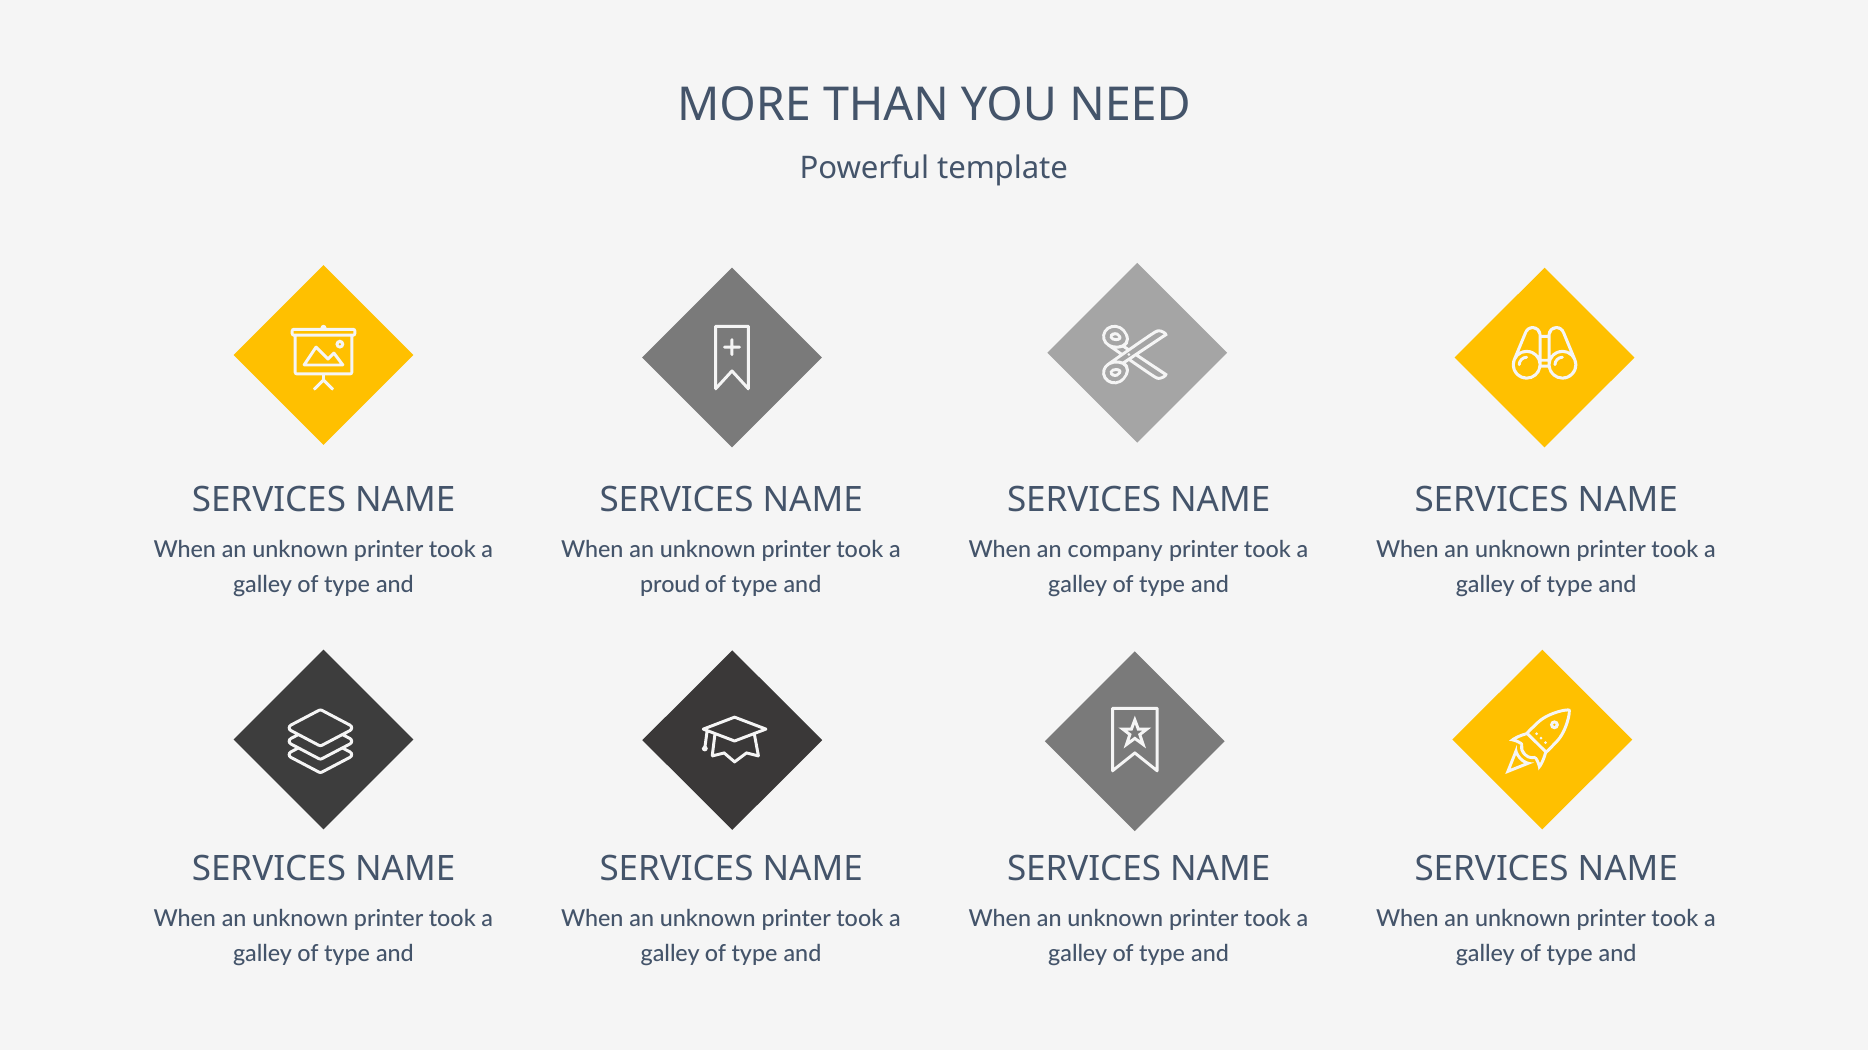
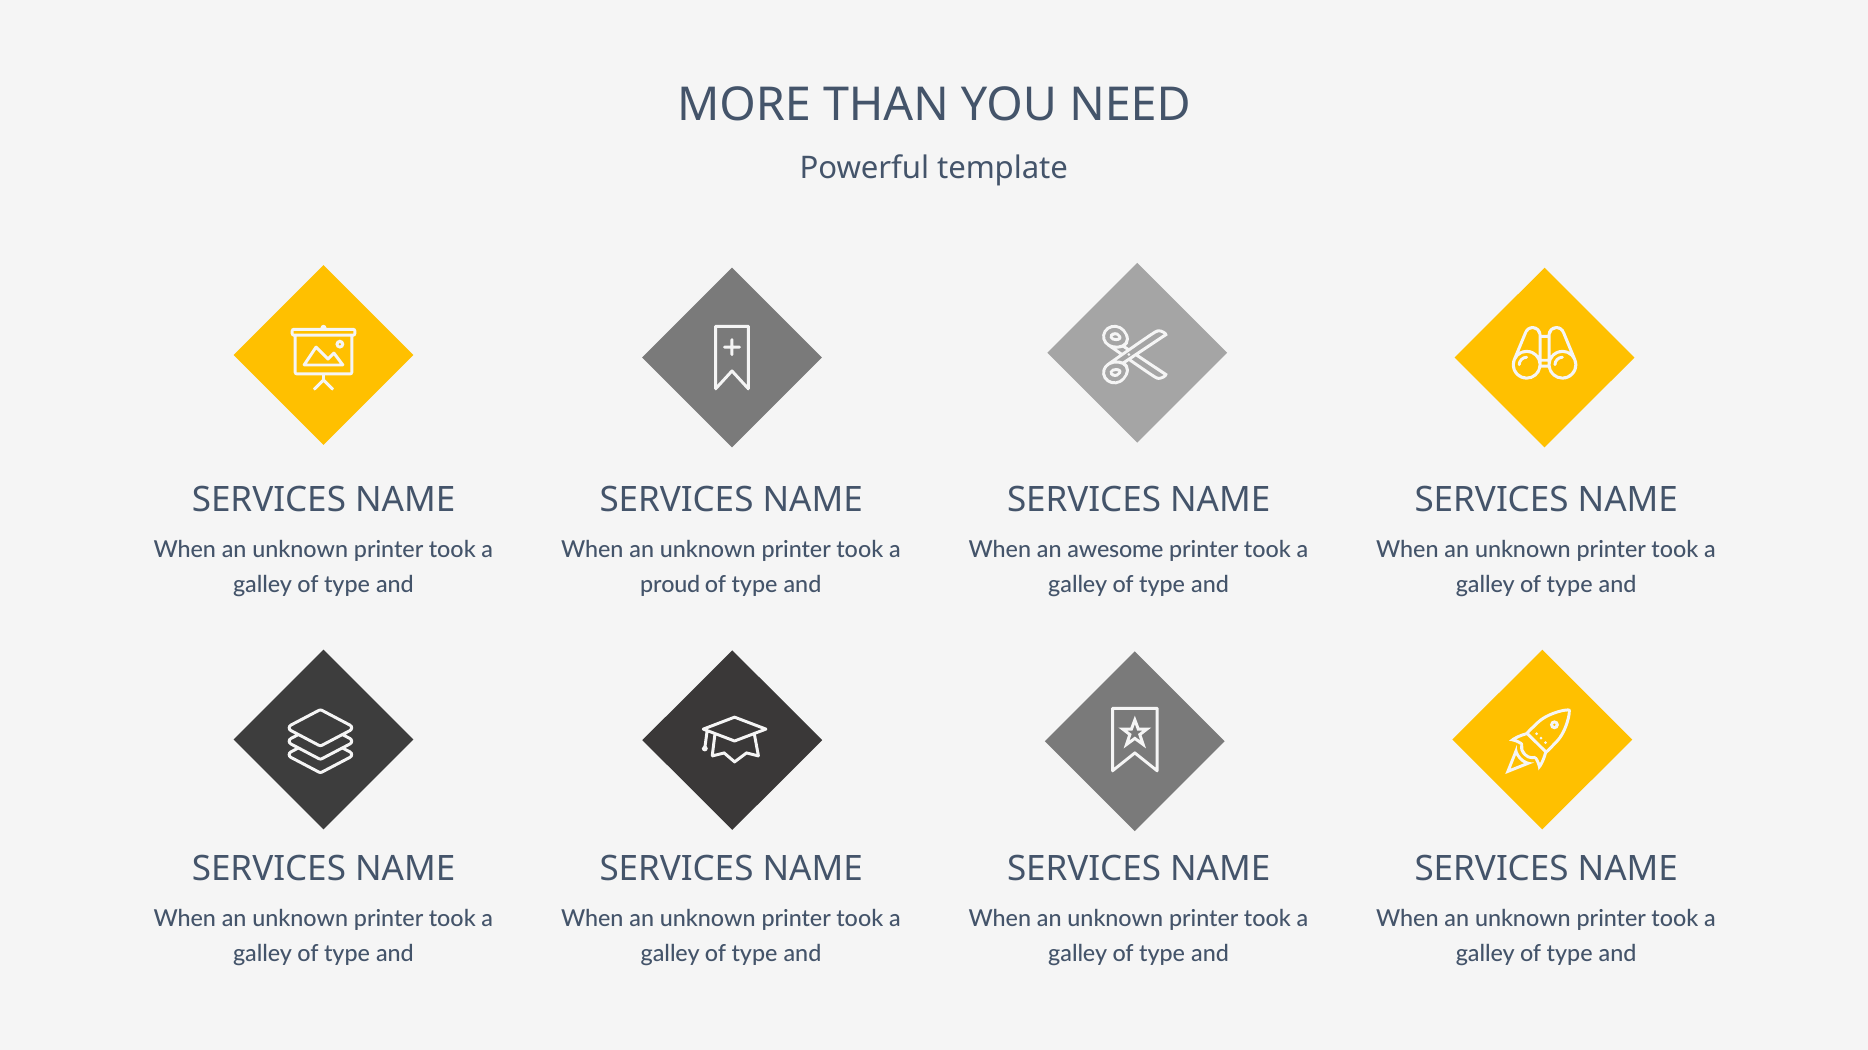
company: company -> awesome
